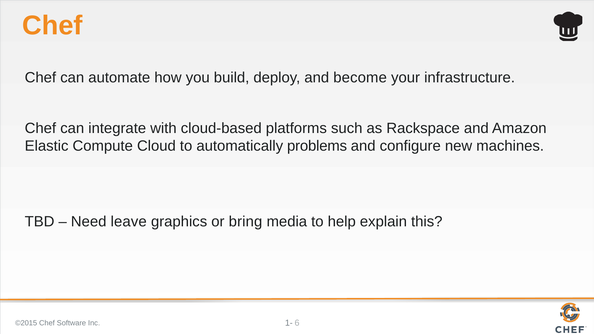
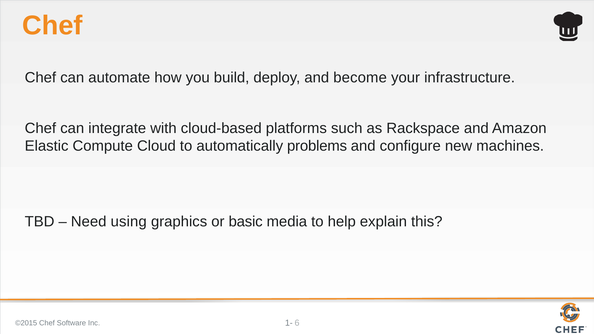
leave: leave -> using
bring: bring -> basic
